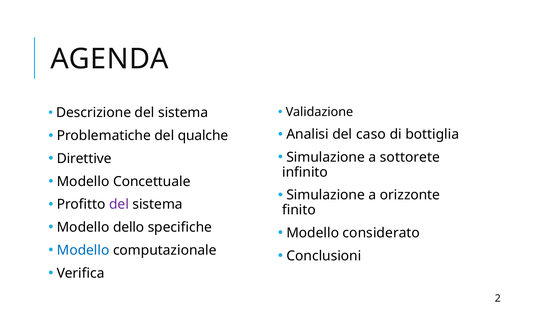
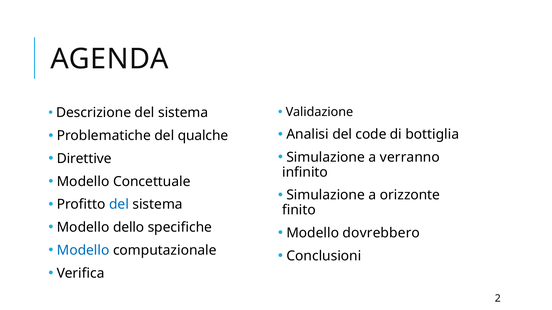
caso: caso -> code
sottorete: sottorete -> verranno
del at (119, 205) colour: purple -> blue
considerato: considerato -> dovrebbero
